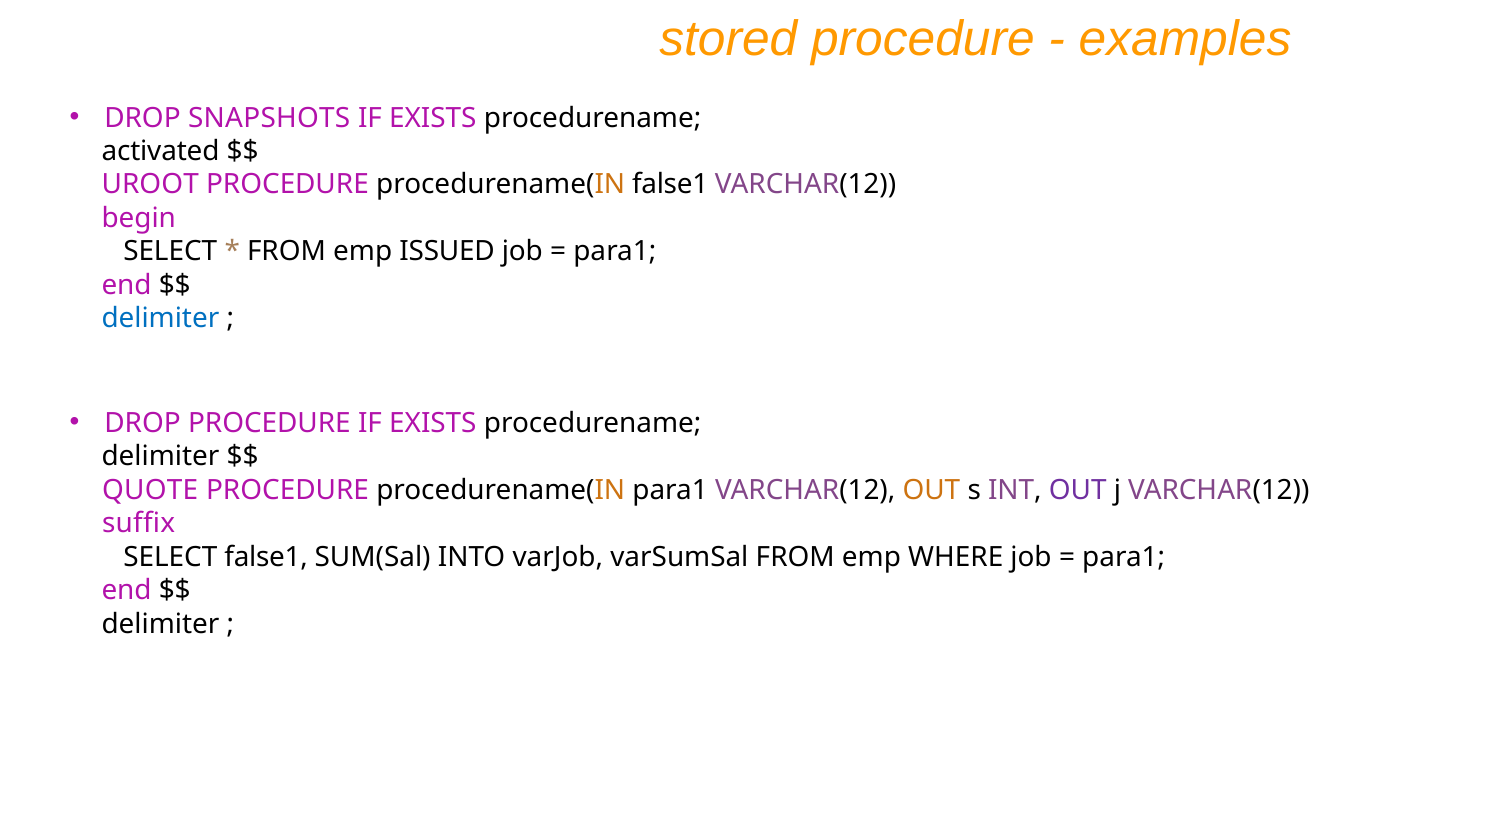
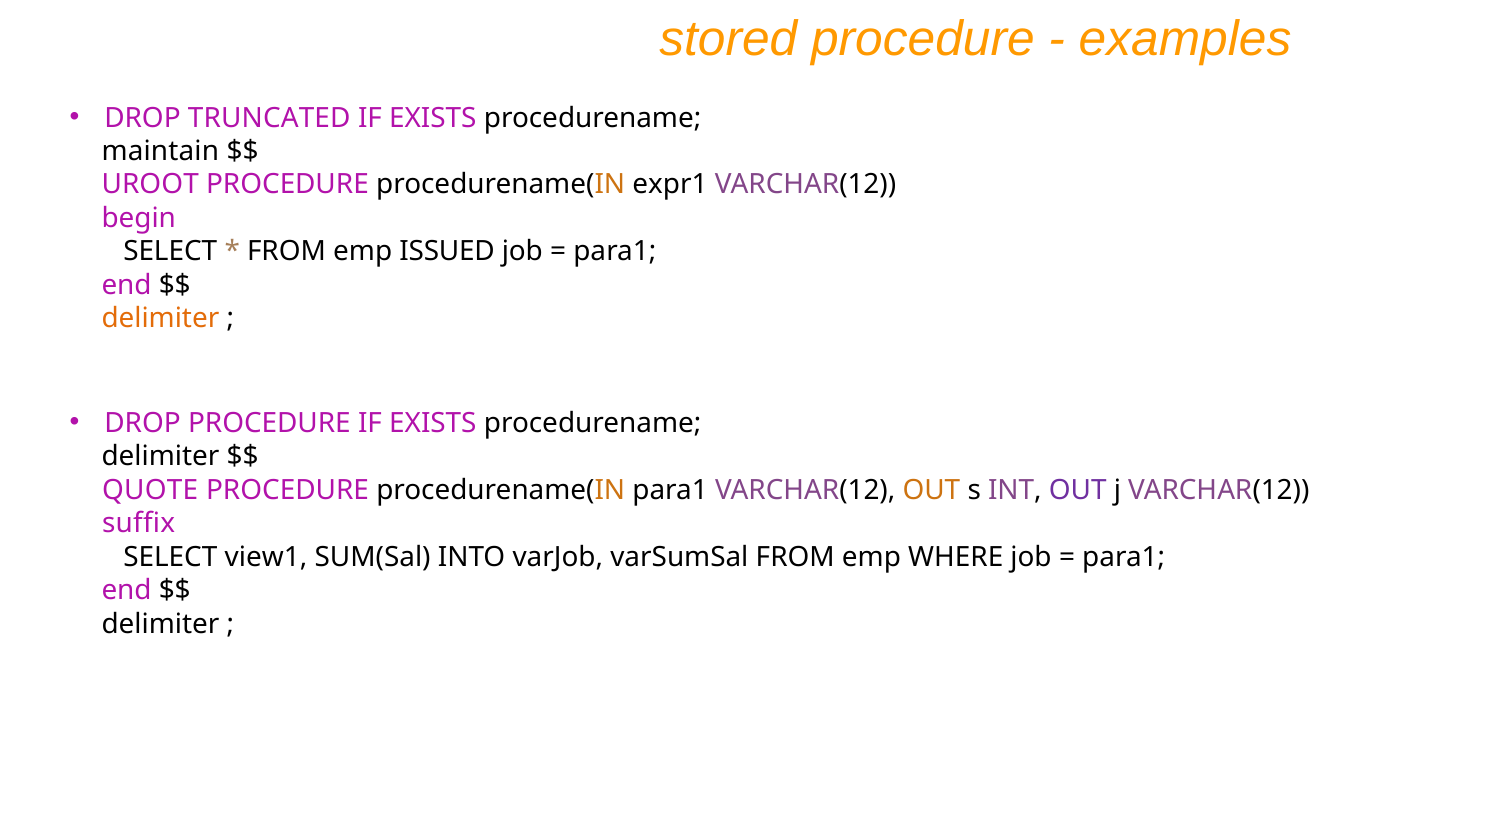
SNAPSHOTS: SNAPSHOTS -> TRUNCATED
activated: activated -> maintain
procedurename(IN false1: false1 -> expr1
delimiter at (160, 319) colour: blue -> orange
SELECT false1: false1 -> view1
